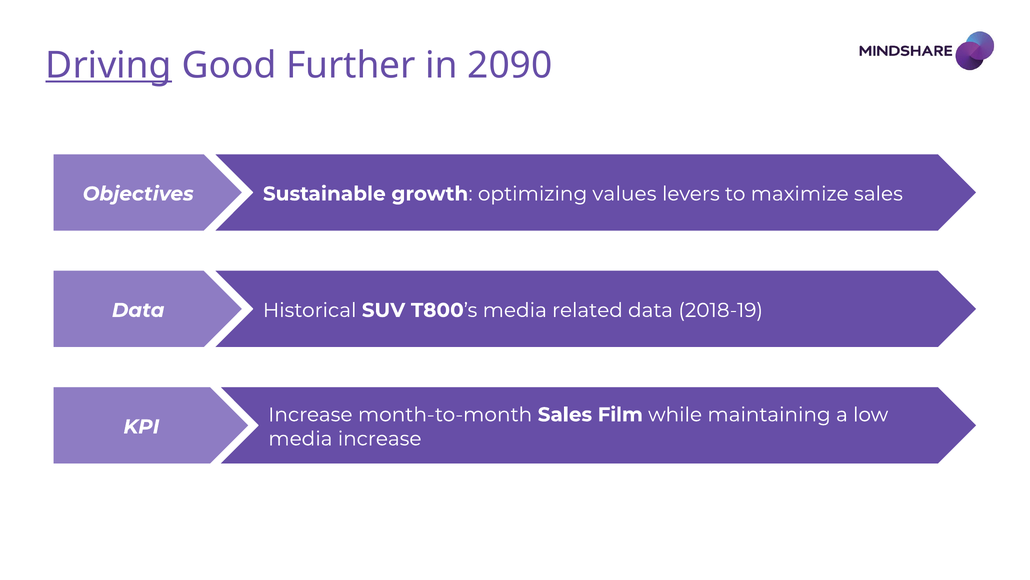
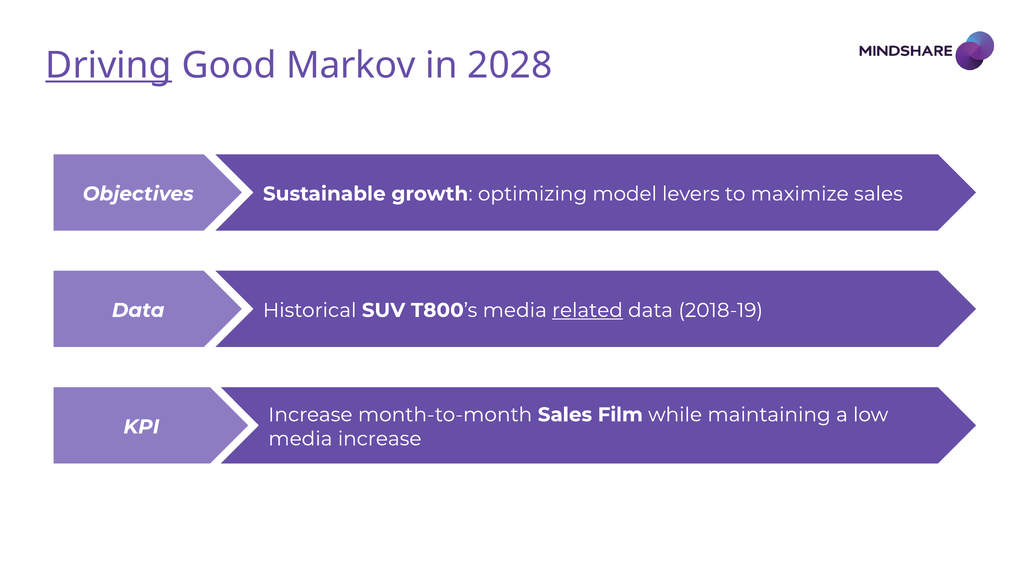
Further: Further -> Markov
2090: 2090 -> 2028
values: values -> model
related underline: none -> present
